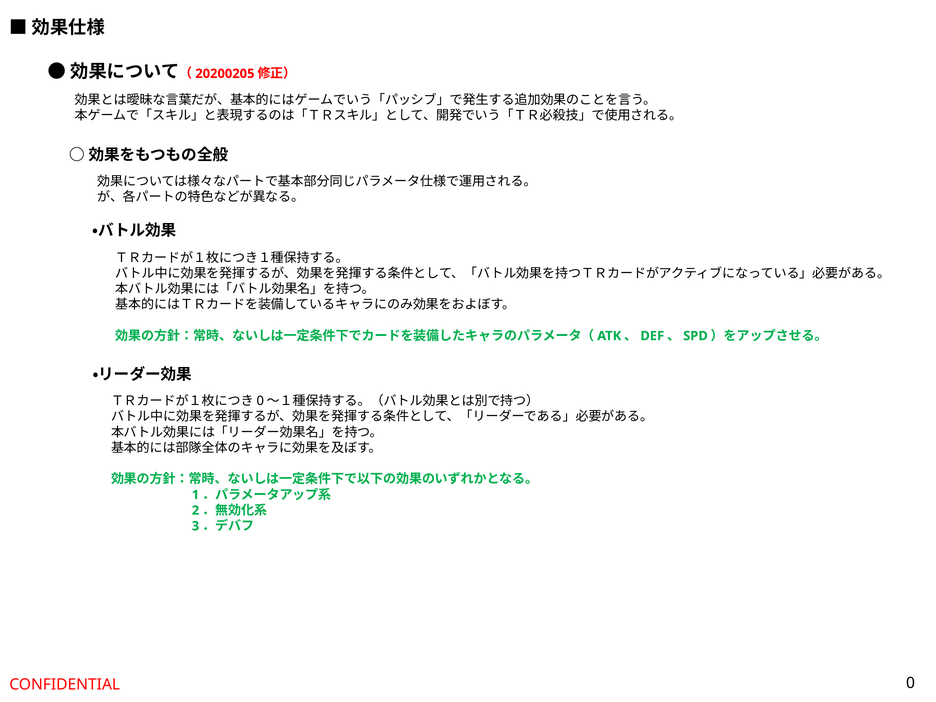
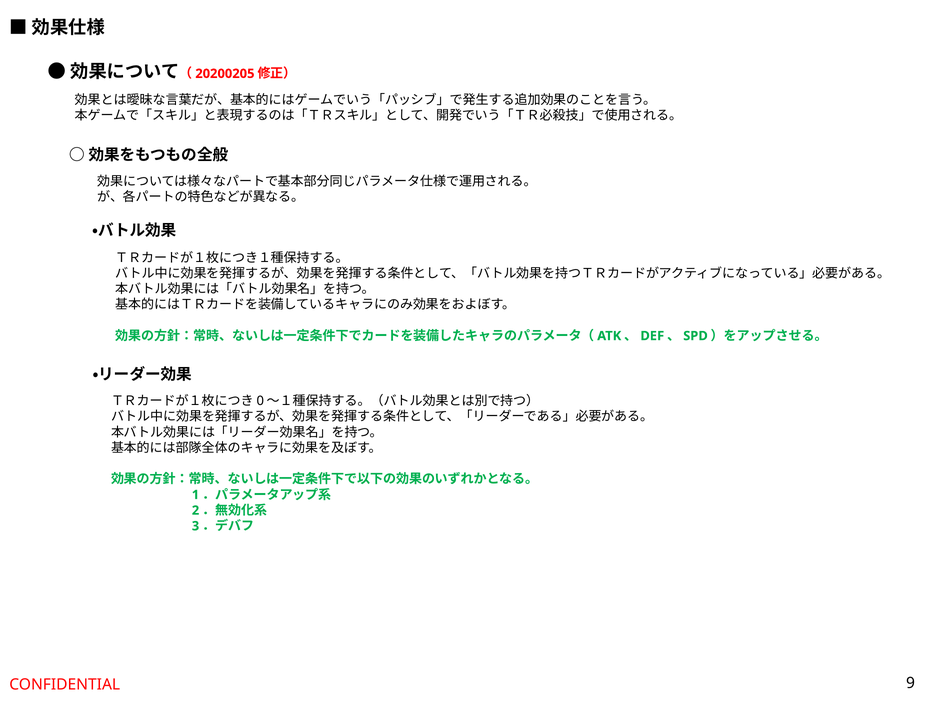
0: 0 -> 9
